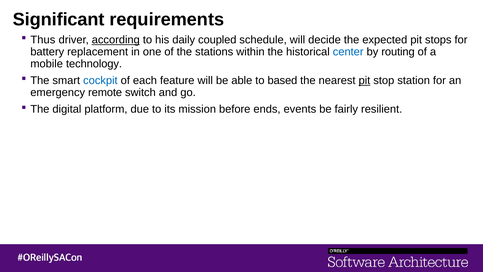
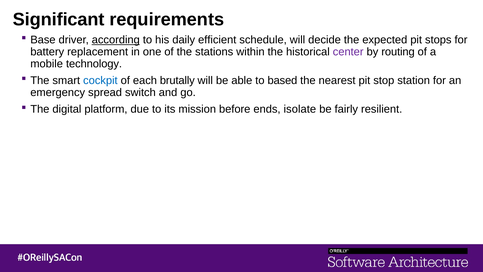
Thus: Thus -> Base
coupled: coupled -> efficient
center colour: blue -> purple
feature: feature -> brutally
pit at (364, 81) underline: present -> none
remote: remote -> spread
events: events -> isolate
